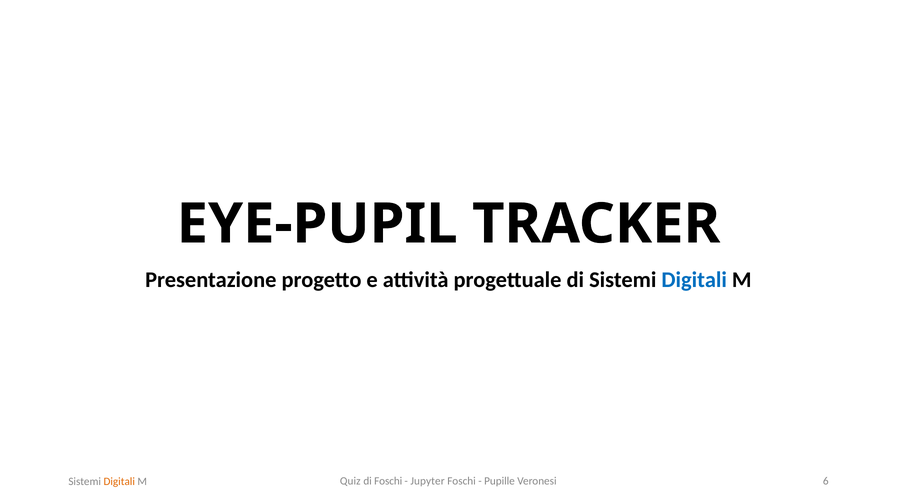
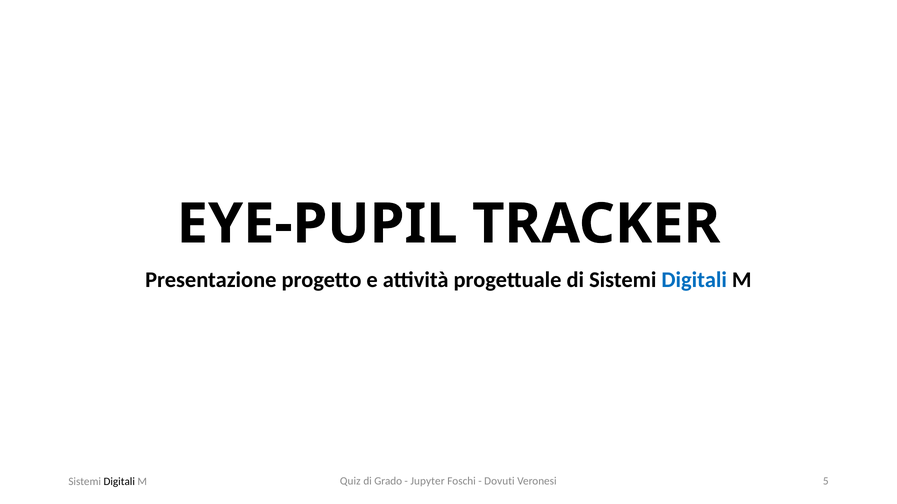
di Foschi: Foschi -> Grado
Pupille: Pupille -> Dovuti
6: 6 -> 5
Digitali at (119, 482) colour: orange -> black
